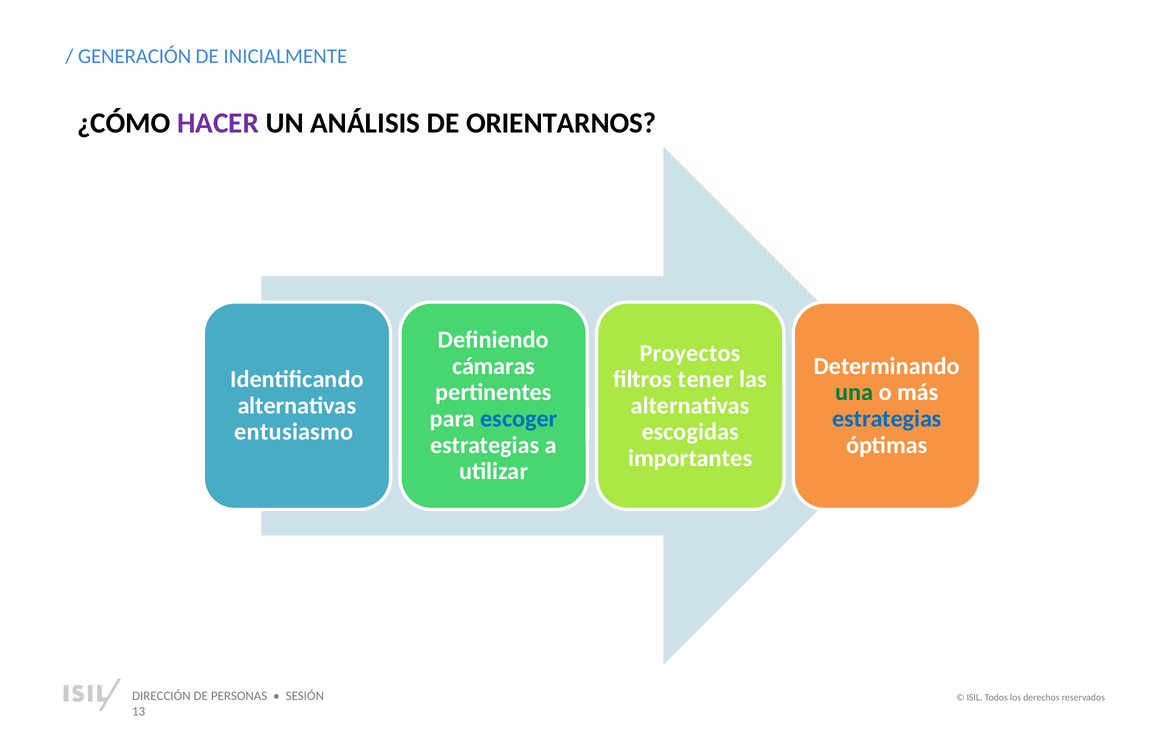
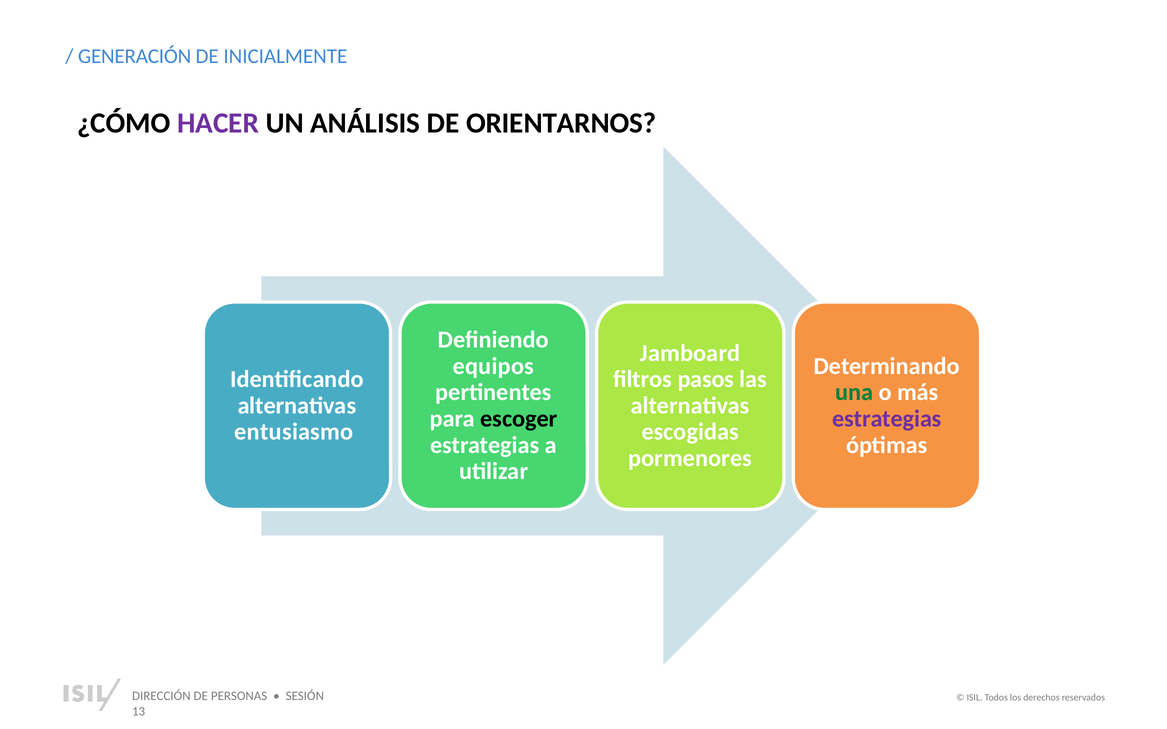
Proyectos: Proyectos -> Jamboard
cámaras: cámaras -> equipos
tener: tener -> pasos
escoger colour: blue -> black
estrategias at (887, 419) colour: blue -> purple
importantes: importantes -> pormenores
